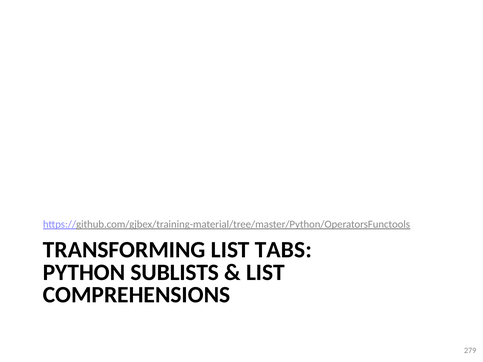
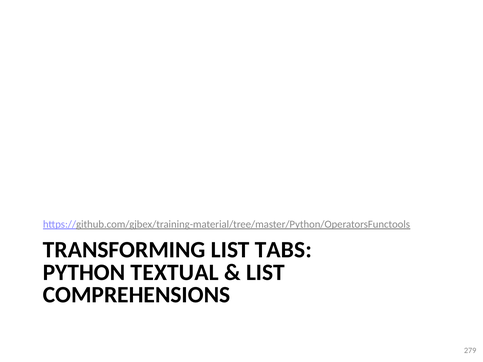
SUBLISTS: SUBLISTS -> TEXTUAL
